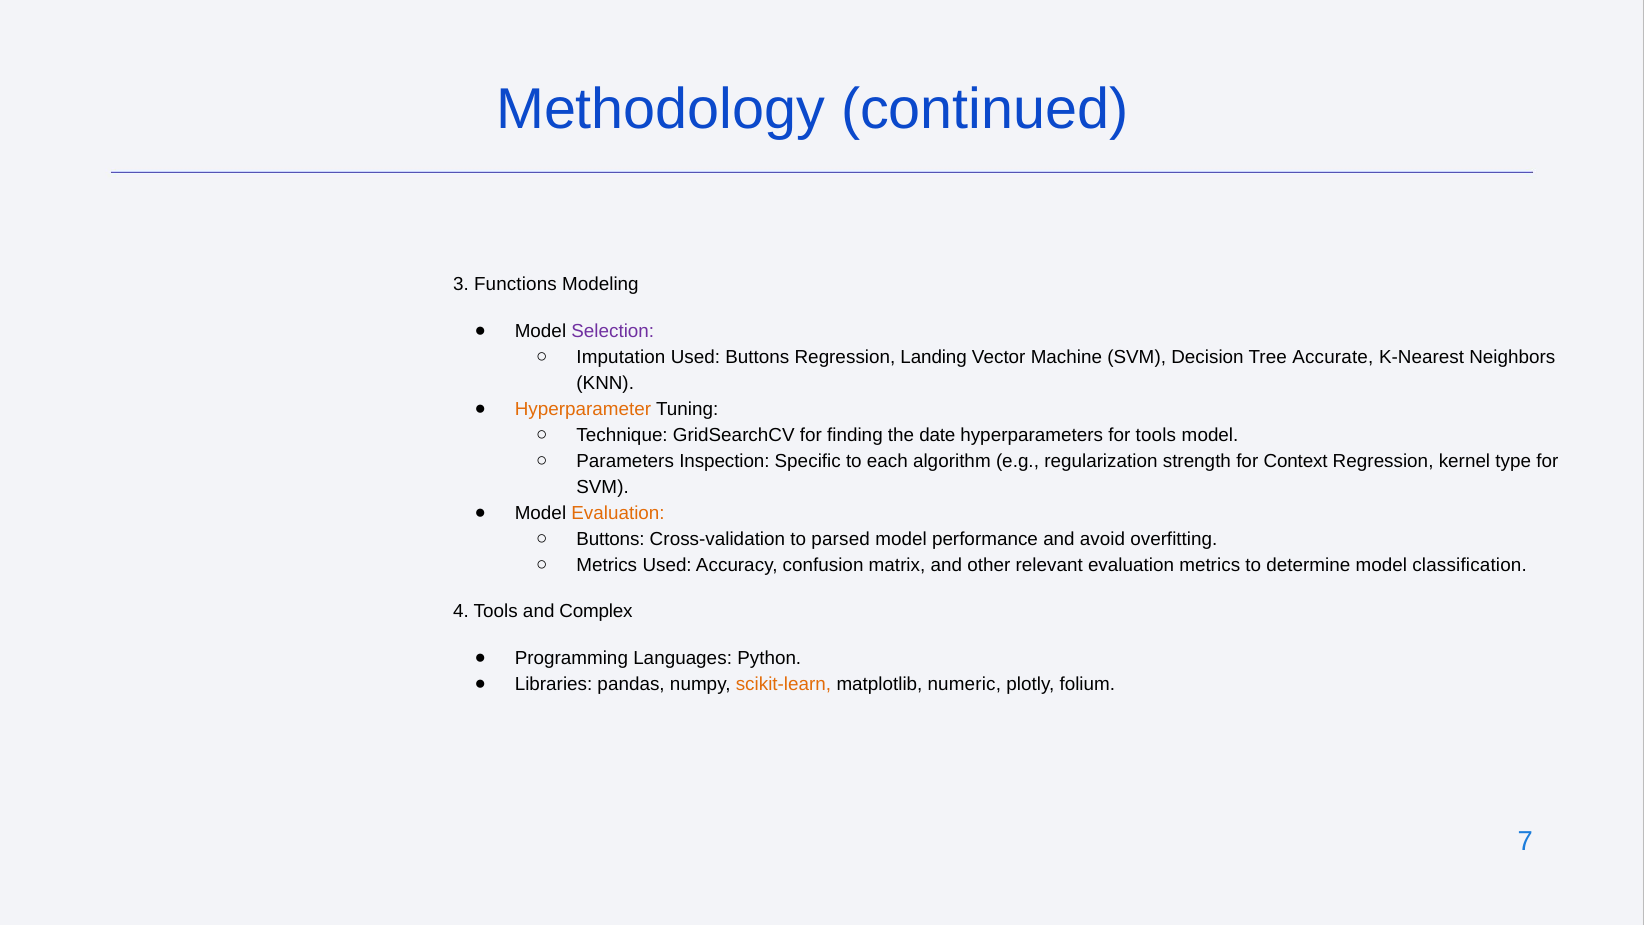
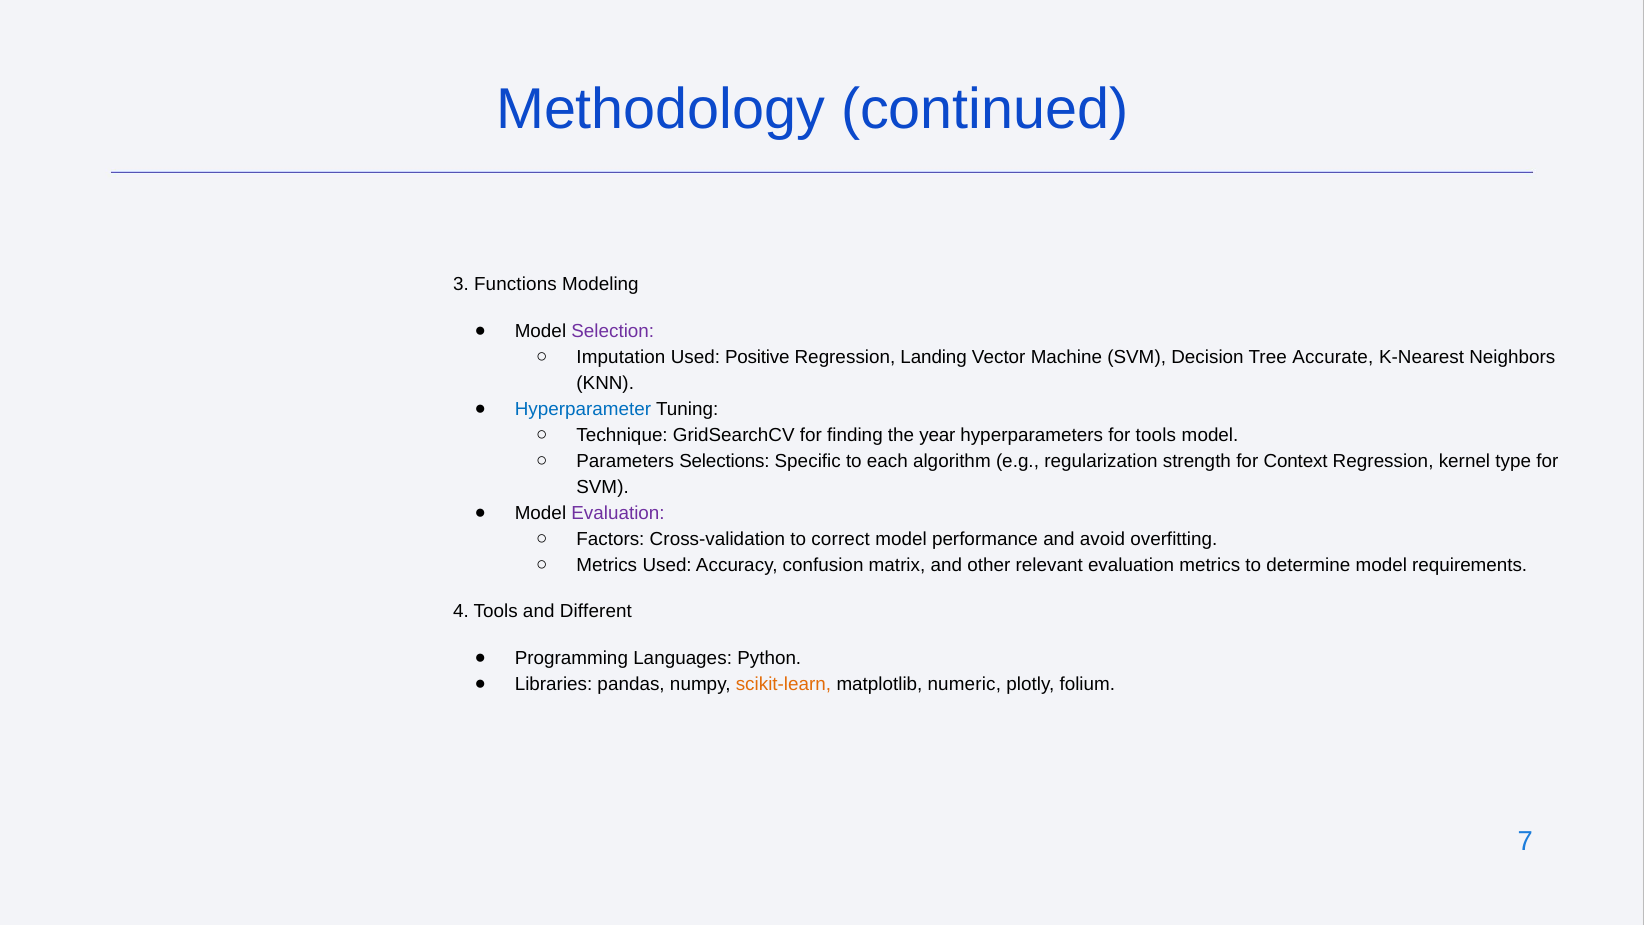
Used Buttons: Buttons -> Positive
Hyperparameter colour: orange -> blue
date: date -> year
Inspection: Inspection -> Selections
Evaluation at (618, 513) colour: orange -> purple
Buttons at (611, 539): Buttons -> Factors
parsed: parsed -> correct
classification: classification -> requirements
Complex: Complex -> Different
